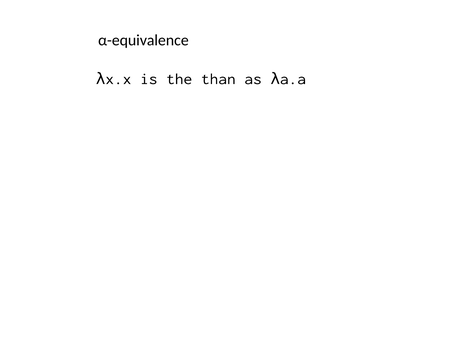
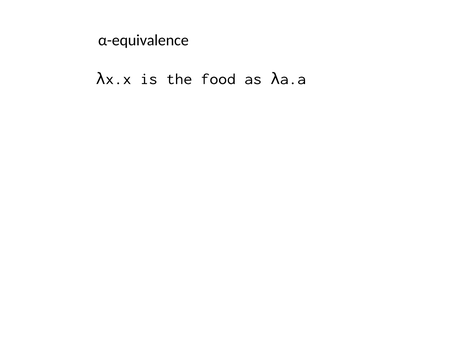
than: than -> food
